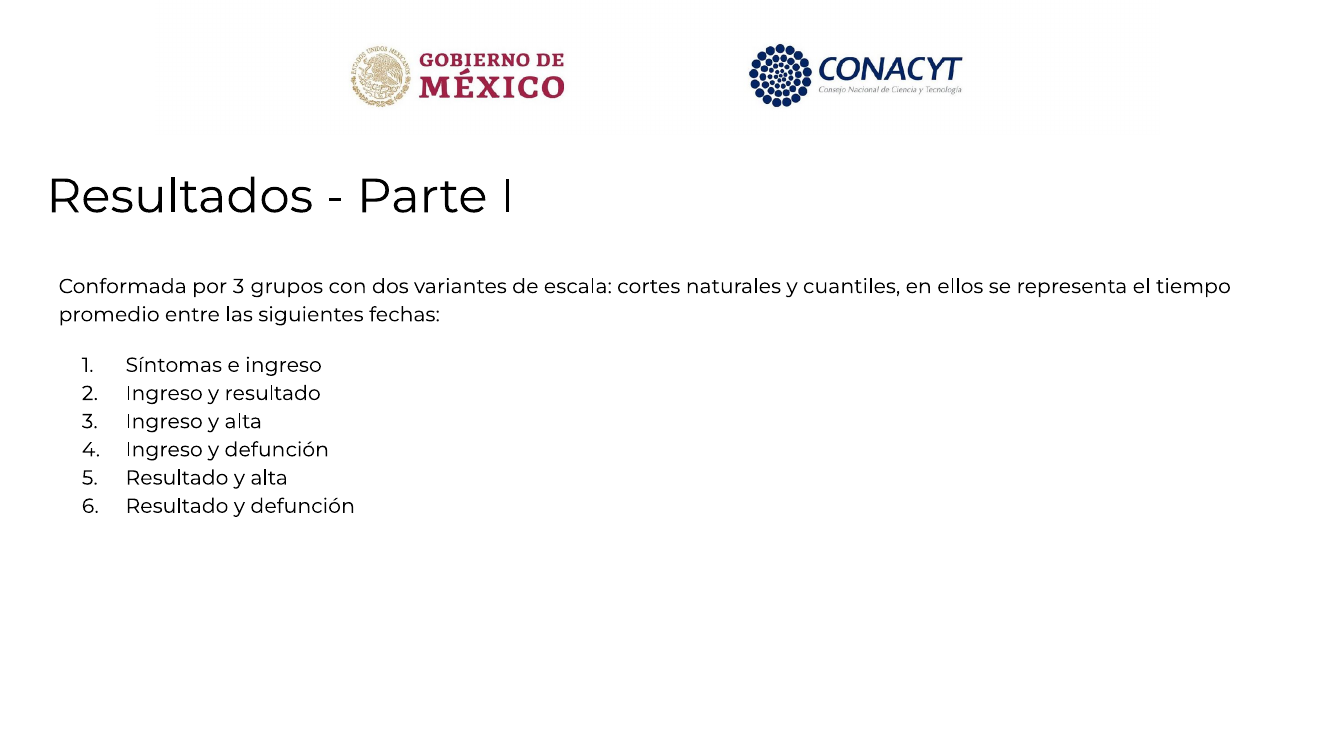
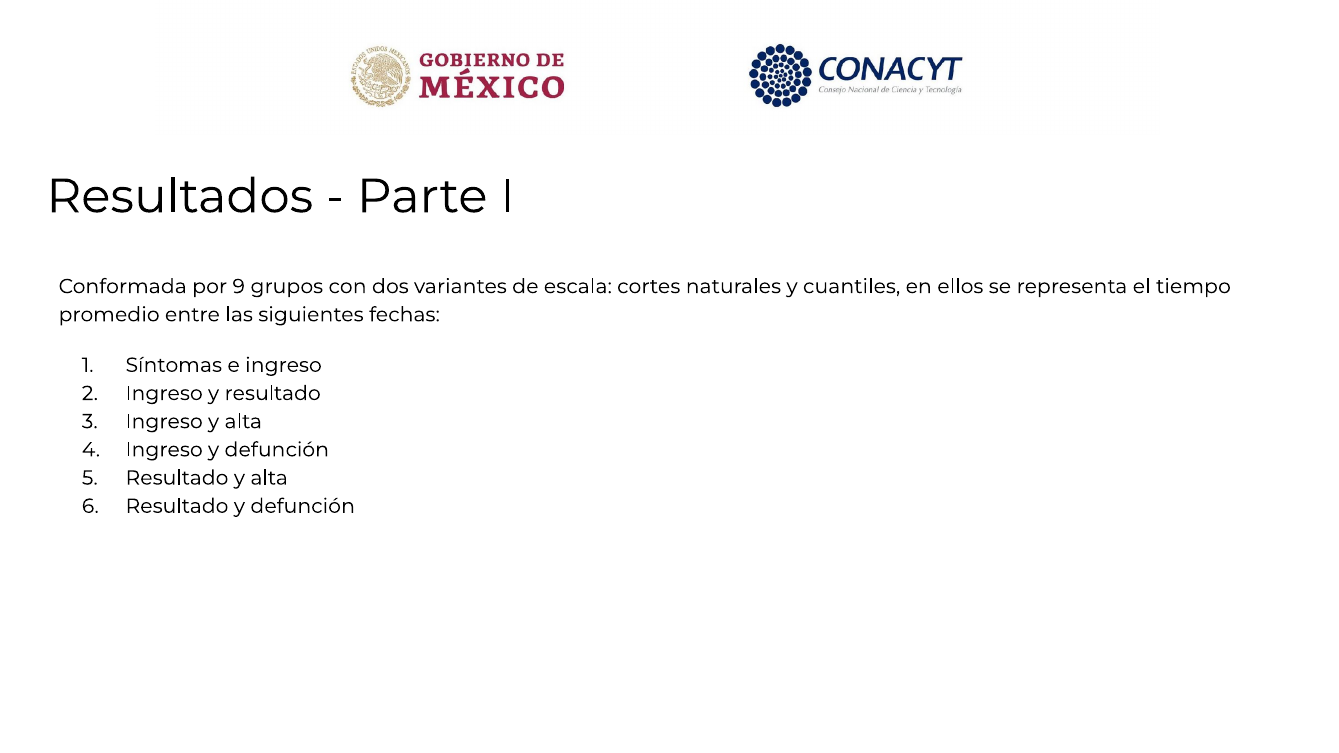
por 3: 3 -> 9
